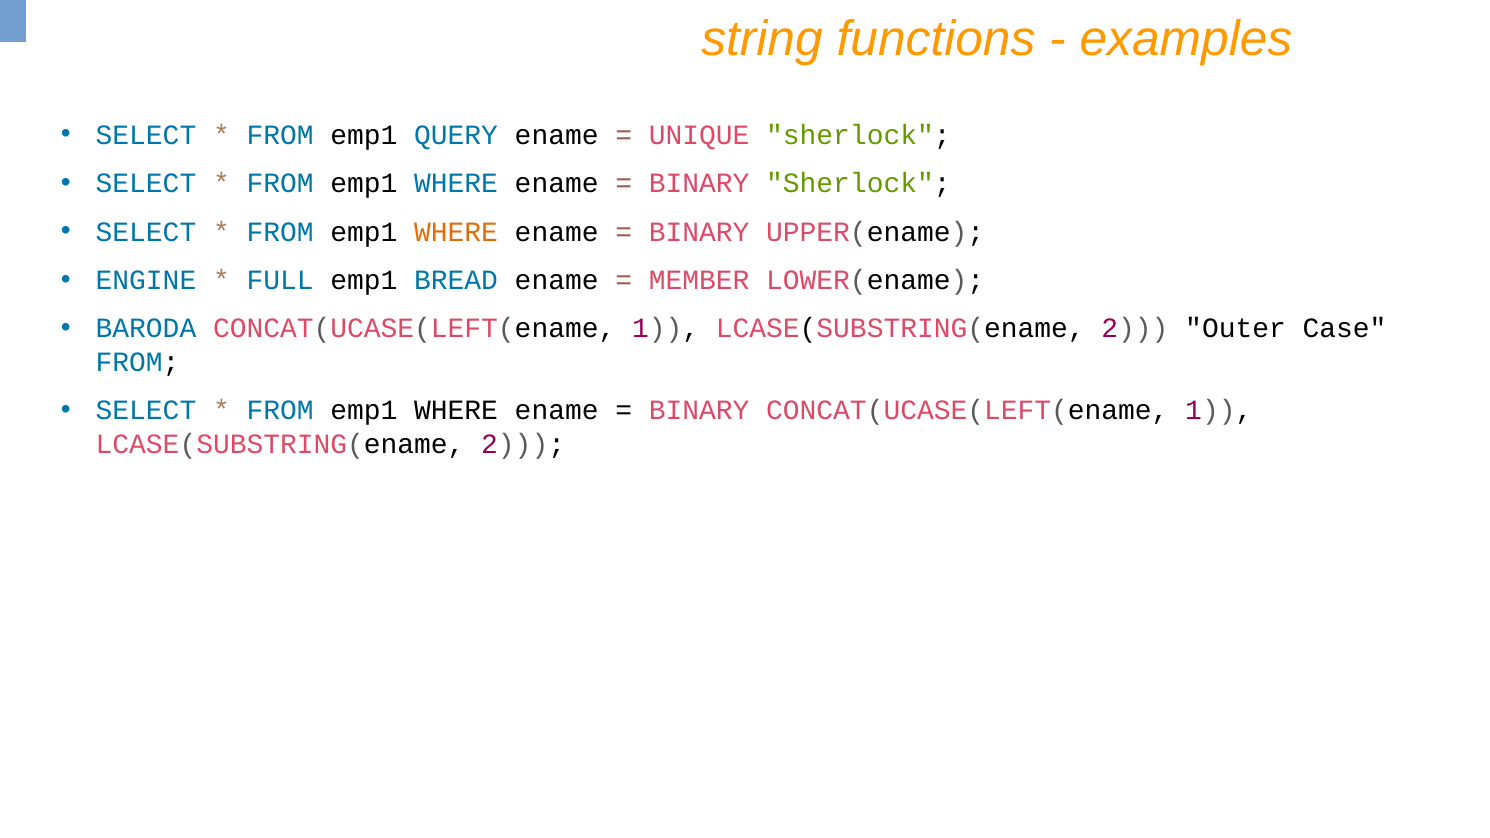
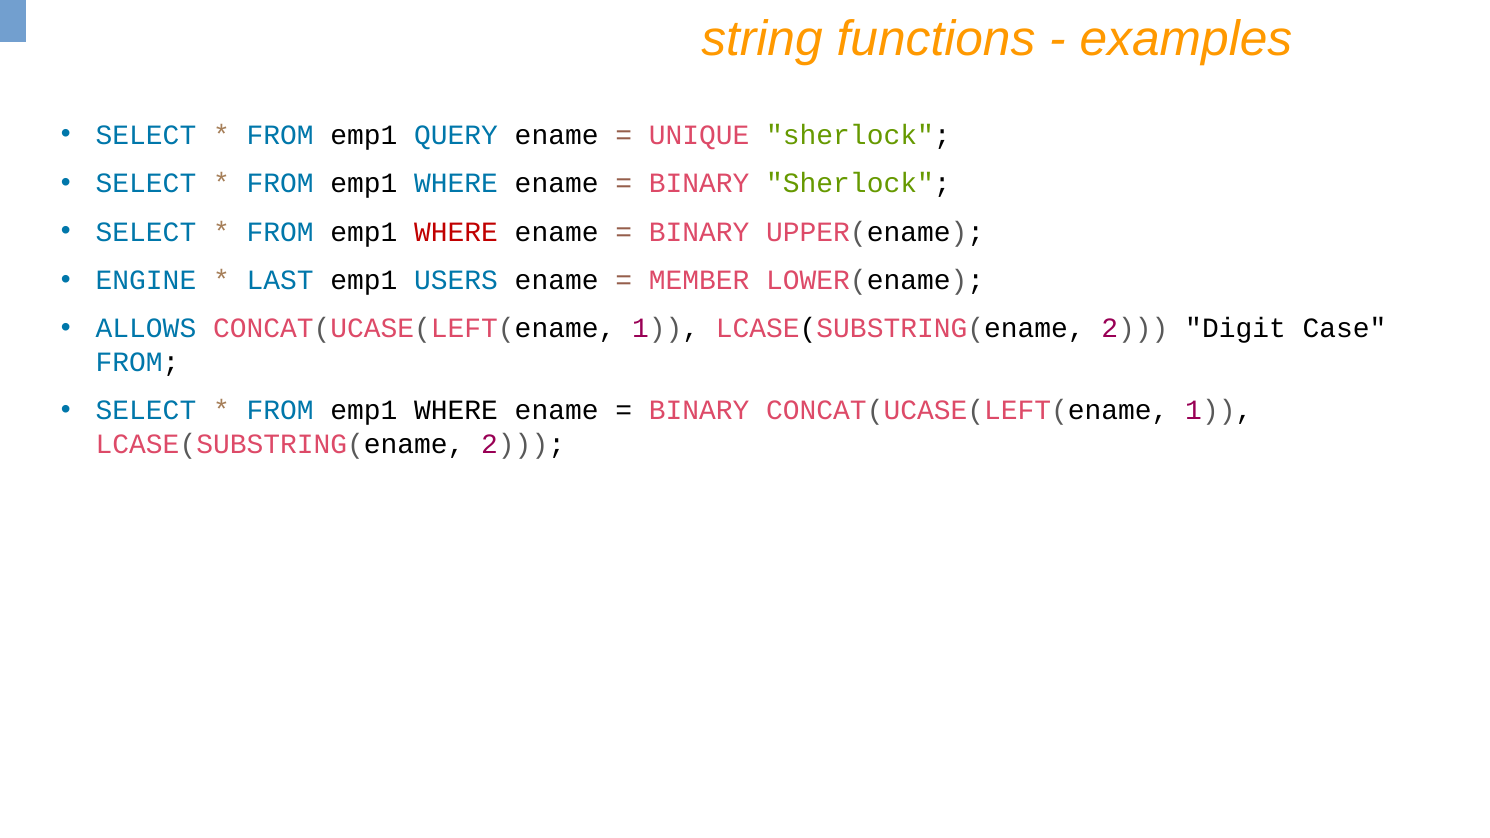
WHERE at (456, 232) colour: orange -> red
FULL: FULL -> LAST
BREAD: BREAD -> USERS
BARODA: BARODA -> ALLOWS
Outer: Outer -> Digit
